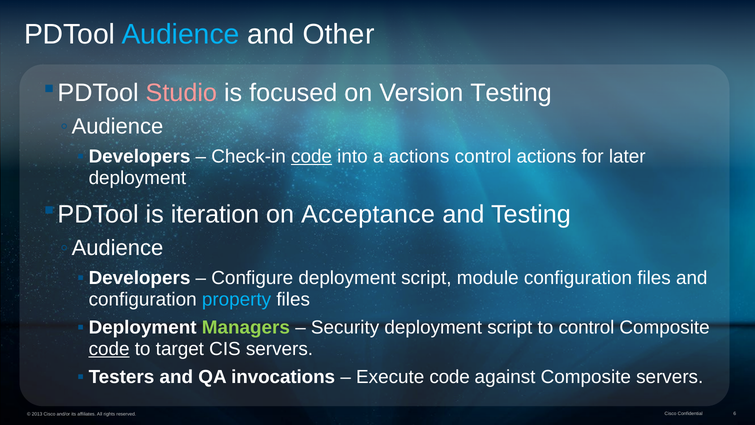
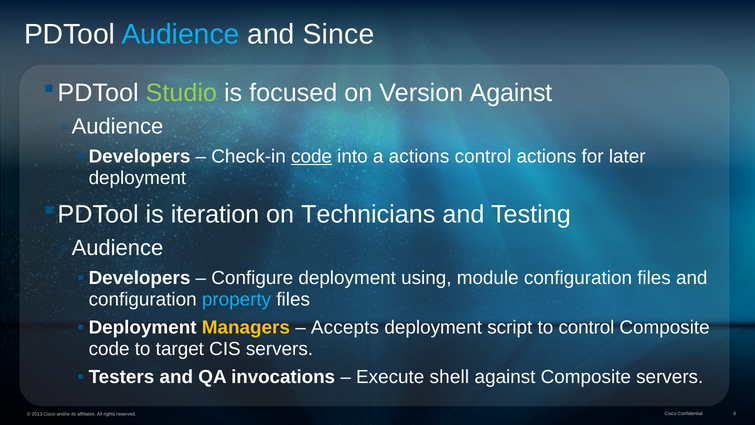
Other: Other -> Since
Studio colour: pink -> light green
Version Testing: Testing -> Against
Acceptance: Acceptance -> Technicians
Configure deployment script: script -> using
Managers colour: light green -> yellow
Security: Security -> Accepts
code at (109, 349) underline: present -> none
Execute code: code -> shell
